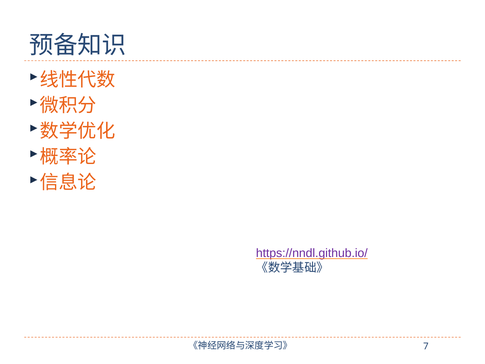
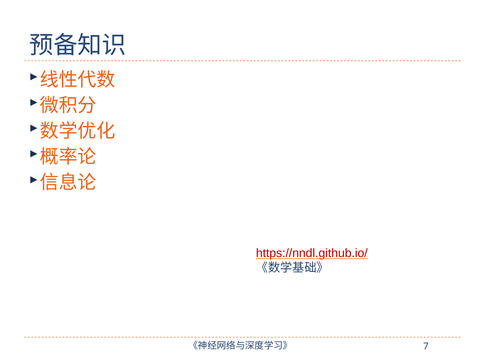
https://nndl.github.io/ colour: purple -> red
